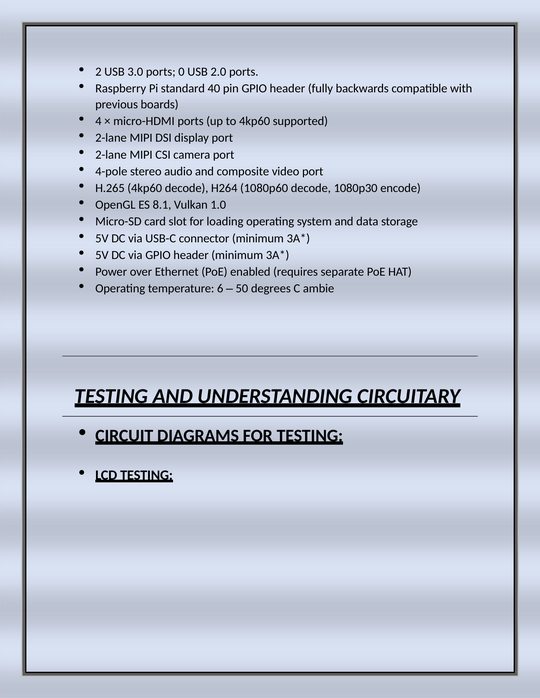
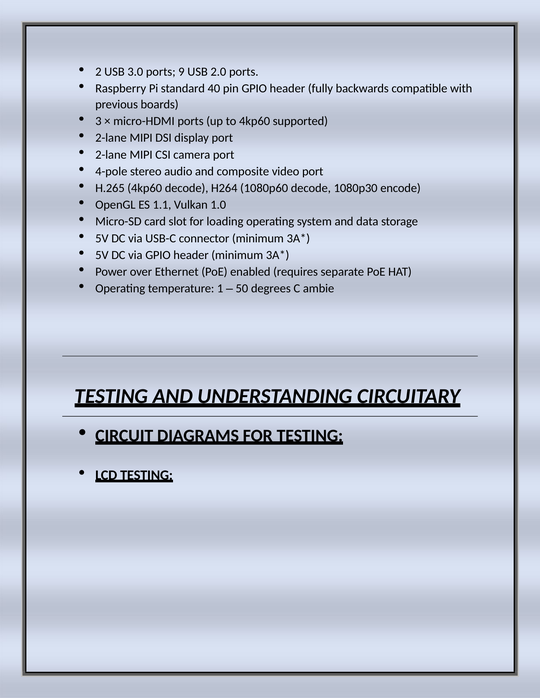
0: 0 -> 9
4: 4 -> 3
8.1: 8.1 -> 1.1
6: 6 -> 1
